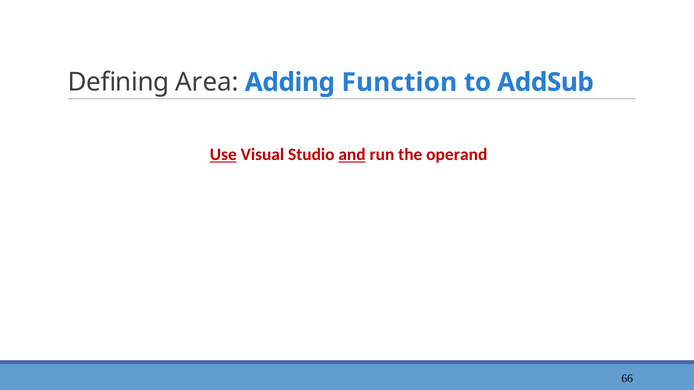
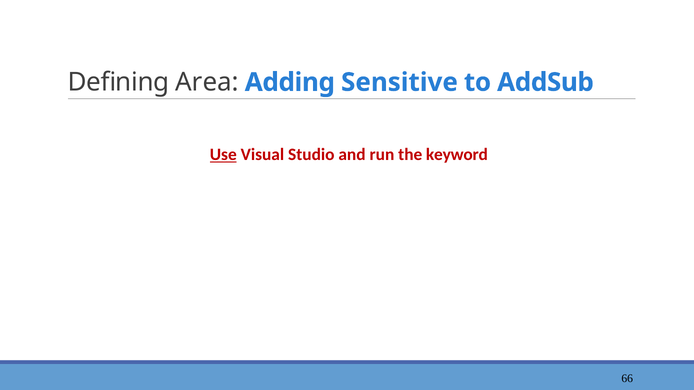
Function: Function -> Sensitive
and underline: present -> none
operand: operand -> keyword
